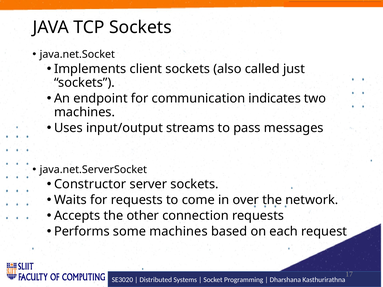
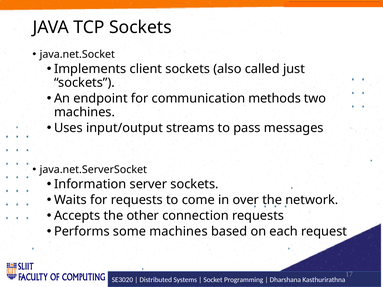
indicates: indicates -> methods
Constructor: Constructor -> Information
